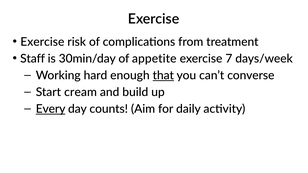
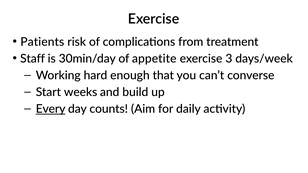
Exercise at (42, 42): Exercise -> Patients
7: 7 -> 3
that underline: present -> none
cream: cream -> weeks
